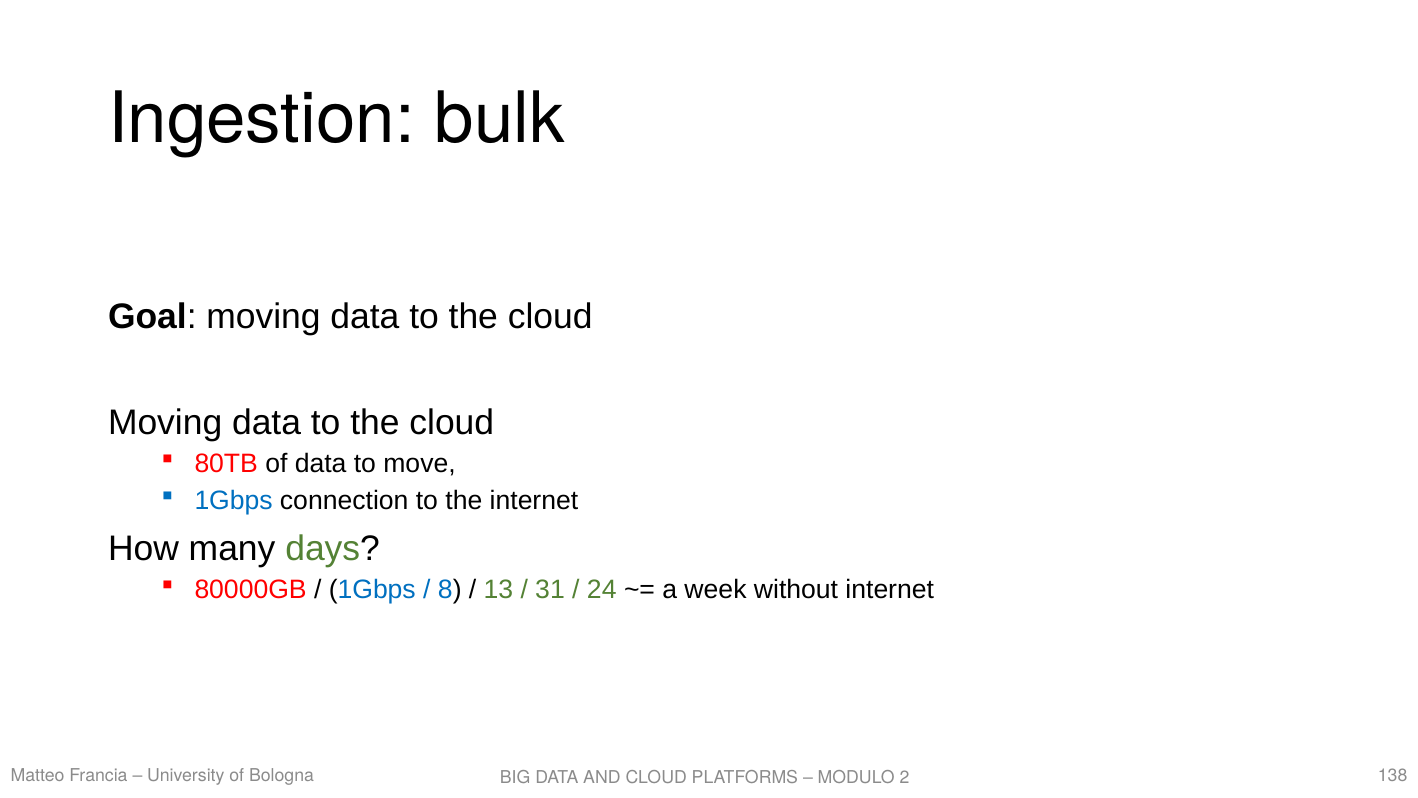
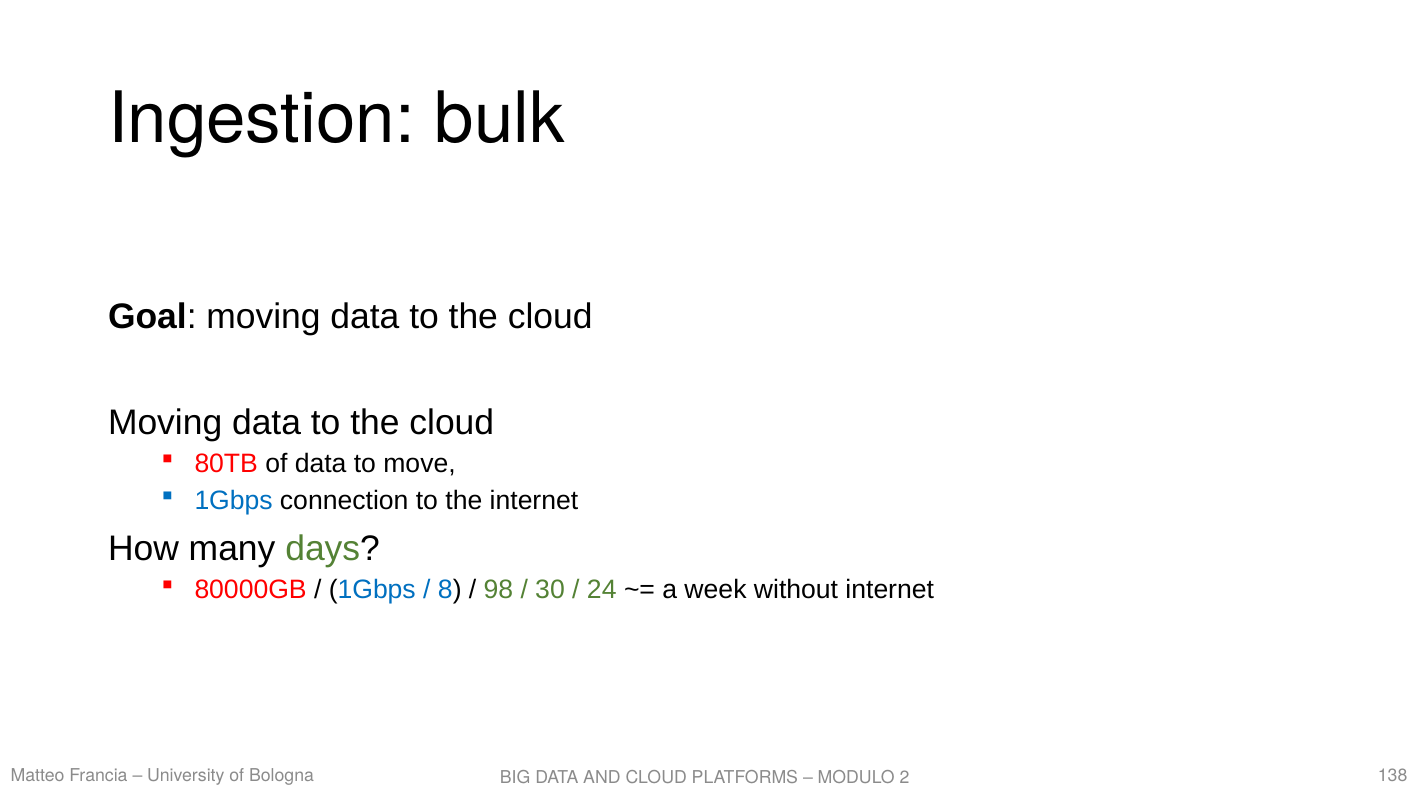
13: 13 -> 98
31: 31 -> 30
